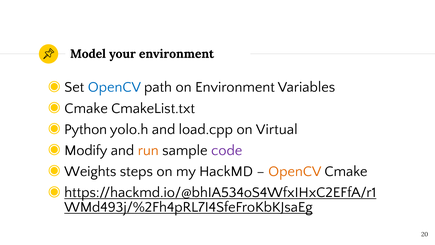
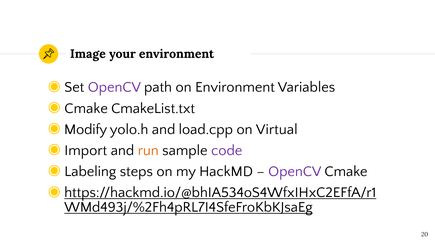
Model: Model -> Image
OpenCV at (114, 87) colour: blue -> purple
Python: Python -> Modify
Modify: Modify -> Import
Weights: Weights -> Labeling
OpenCV at (295, 171) colour: orange -> purple
